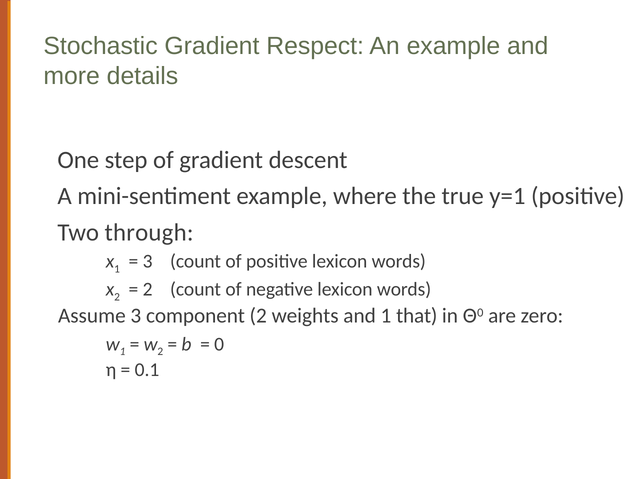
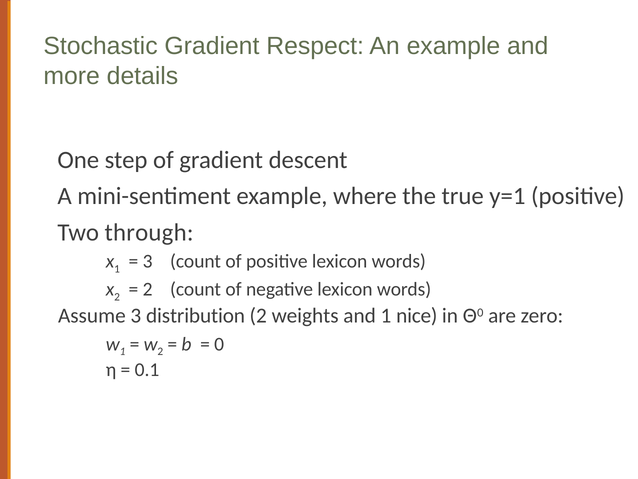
component: component -> distribution
that: that -> nice
